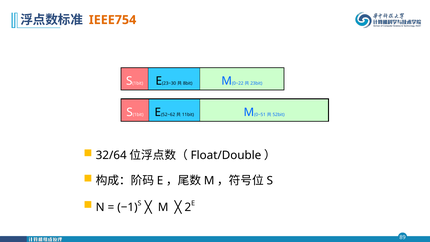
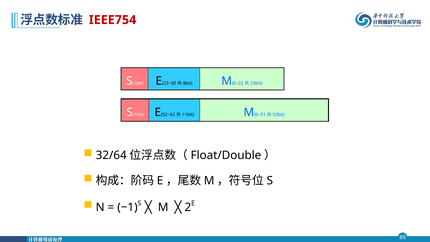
IEEE754 colour: orange -> red
